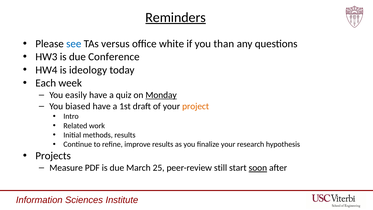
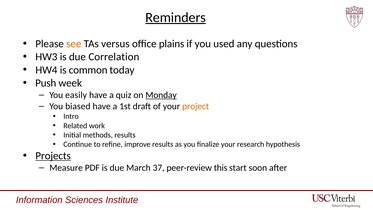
see colour: blue -> orange
white: white -> plains
than: than -> used
Conference: Conference -> Correlation
ideology: ideology -> common
Each: Each -> Push
Projects underline: none -> present
25: 25 -> 37
still: still -> this
soon underline: present -> none
